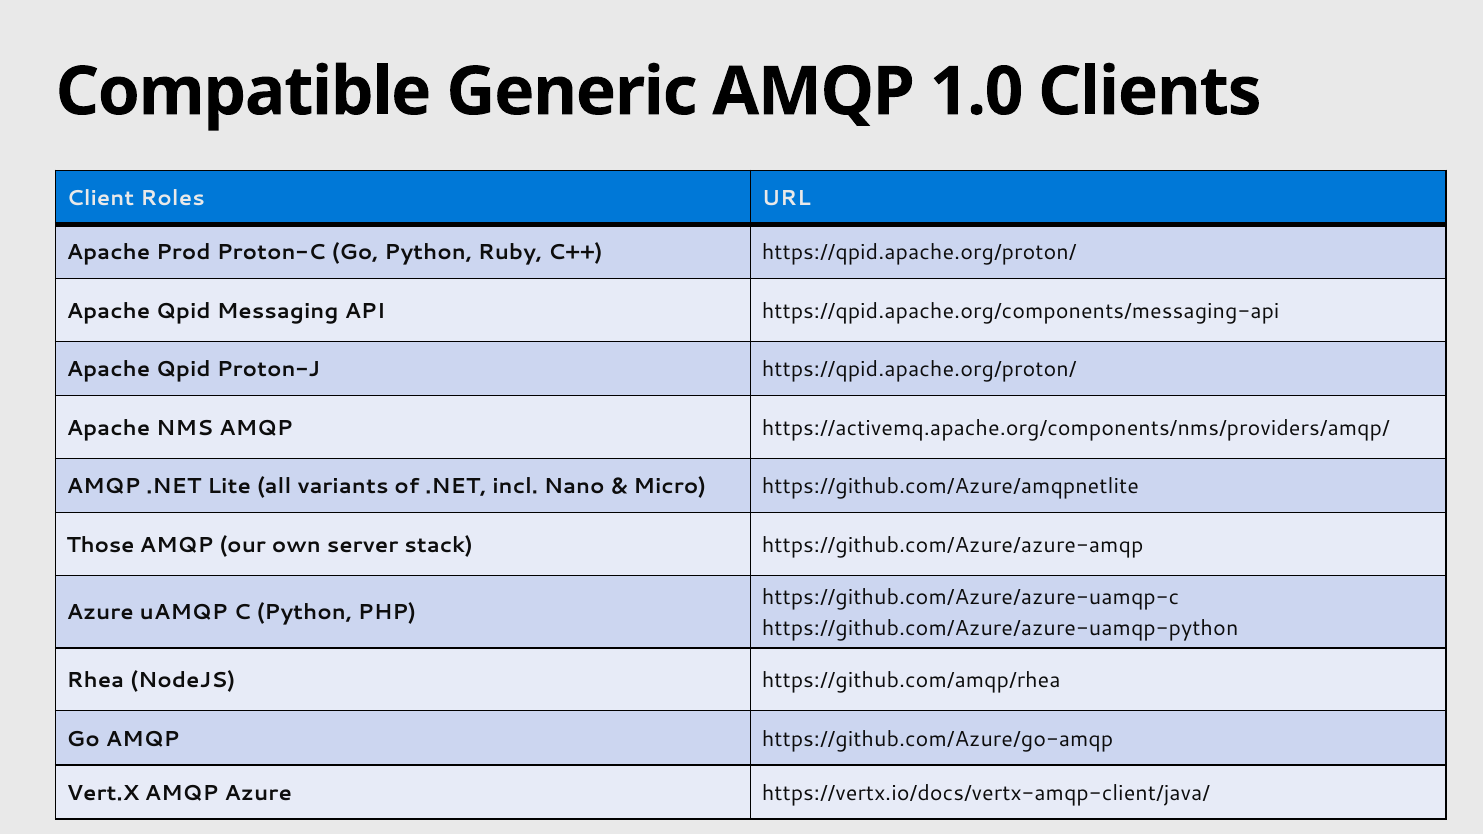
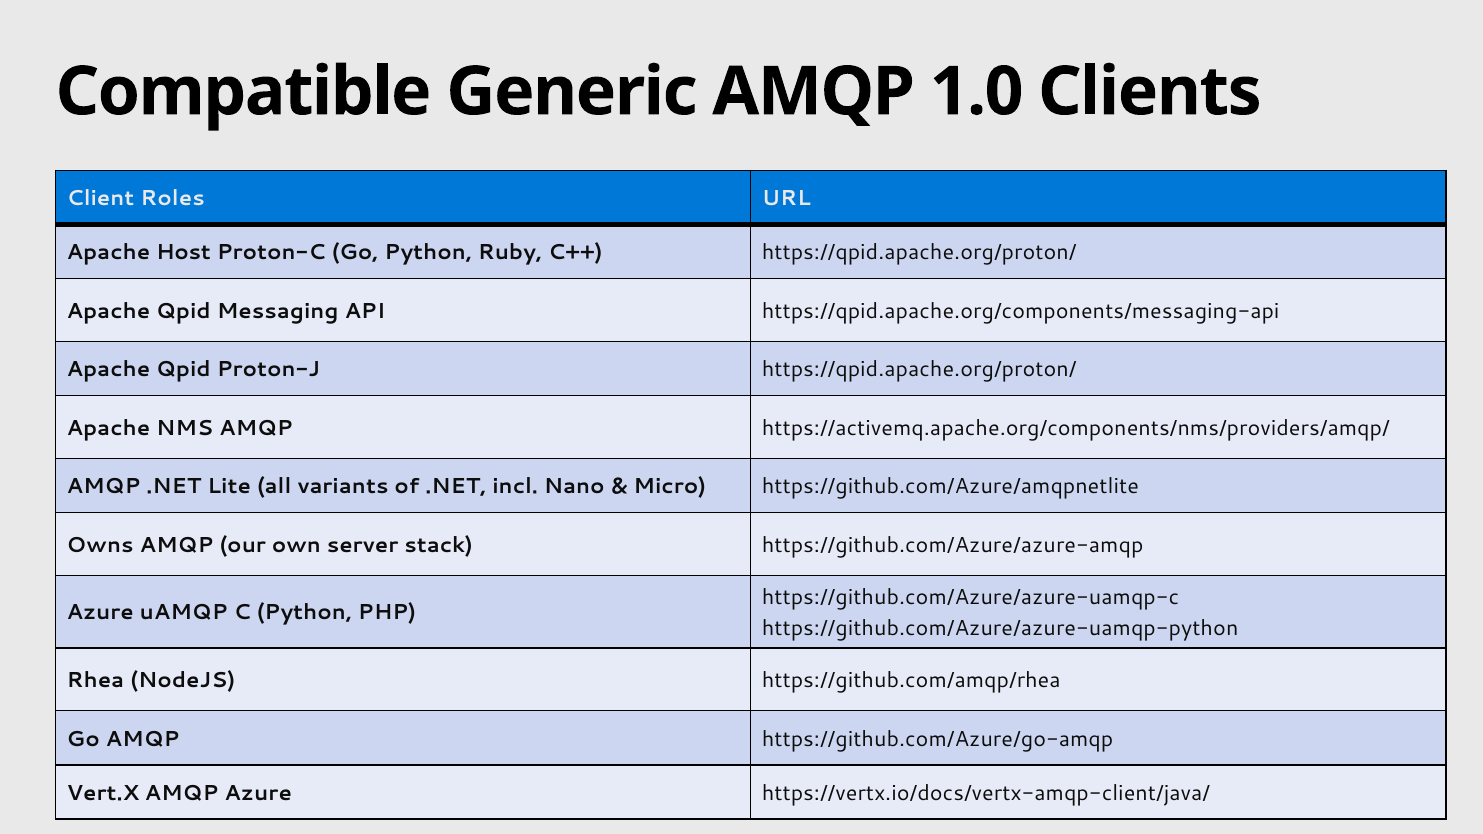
Prod: Prod -> Host
Those: Those -> Owns
